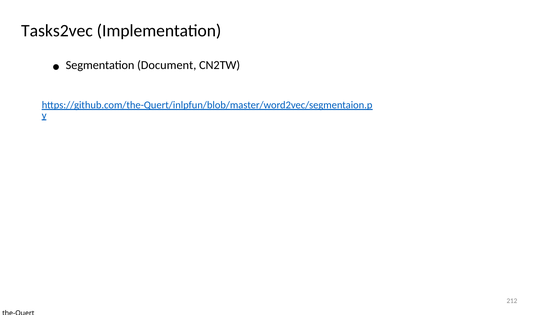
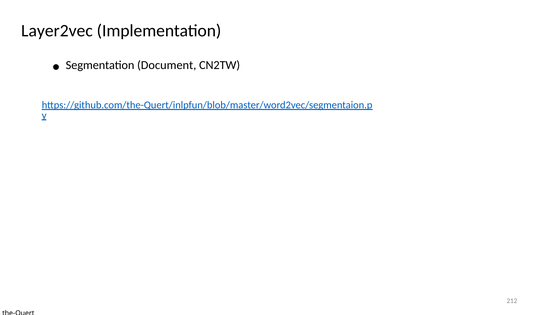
Tasks2vec: Tasks2vec -> Layer2vec
